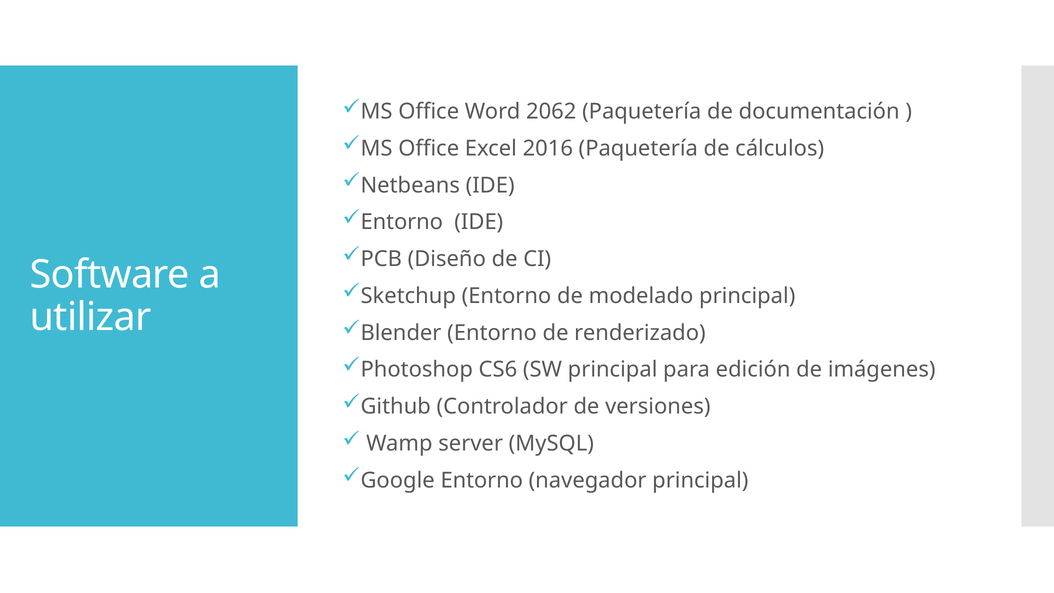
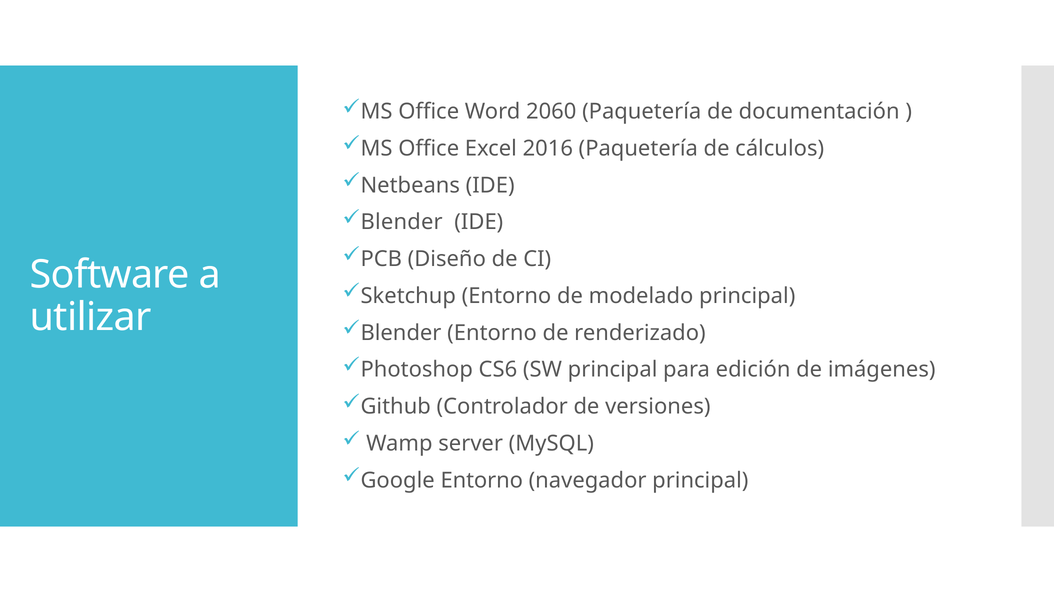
2062: 2062 -> 2060
Entorno at (402, 222): Entorno -> Blender
